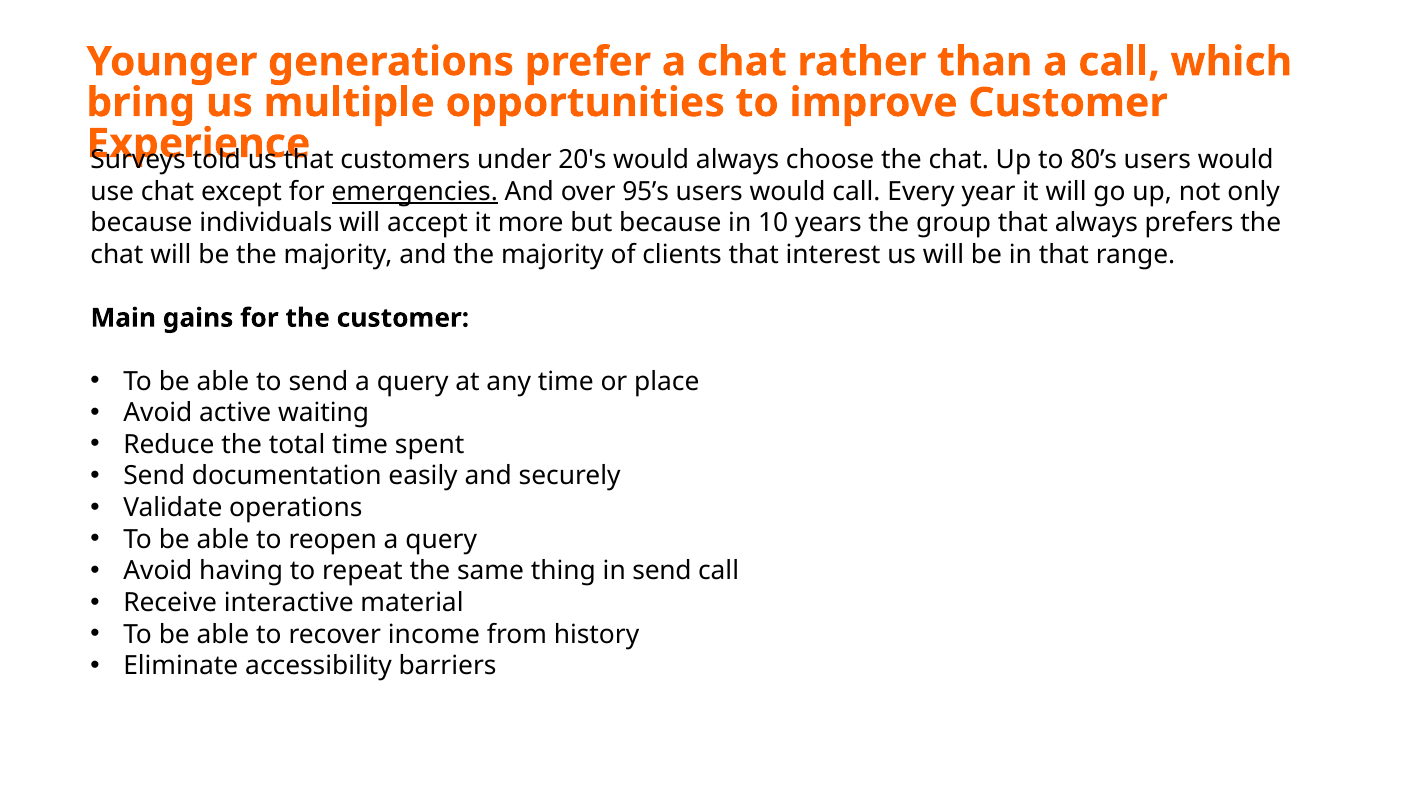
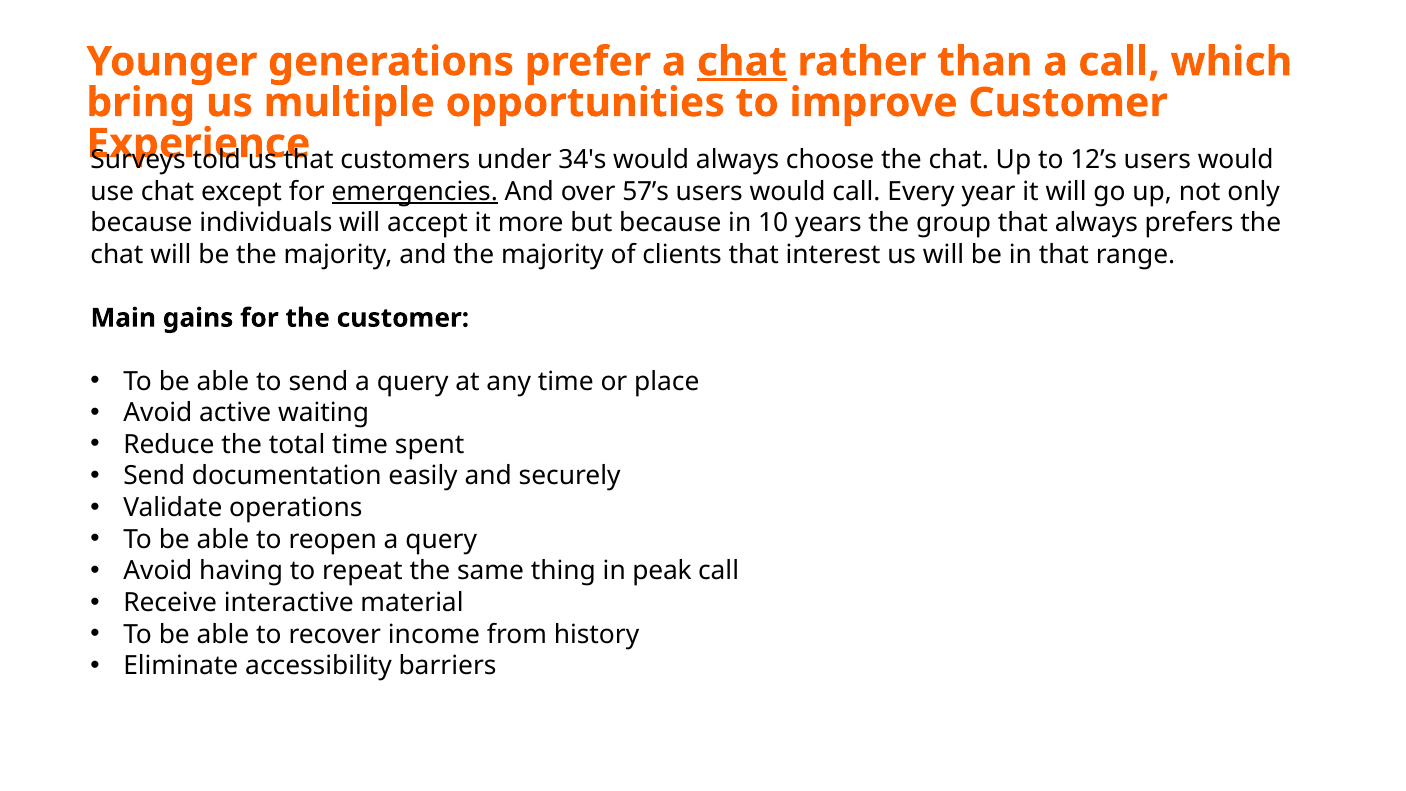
chat at (742, 62) underline: none -> present
20's: 20's -> 34's
80’s: 80’s -> 12’s
95’s: 95’s -> 57’s
in send: send -> peak
